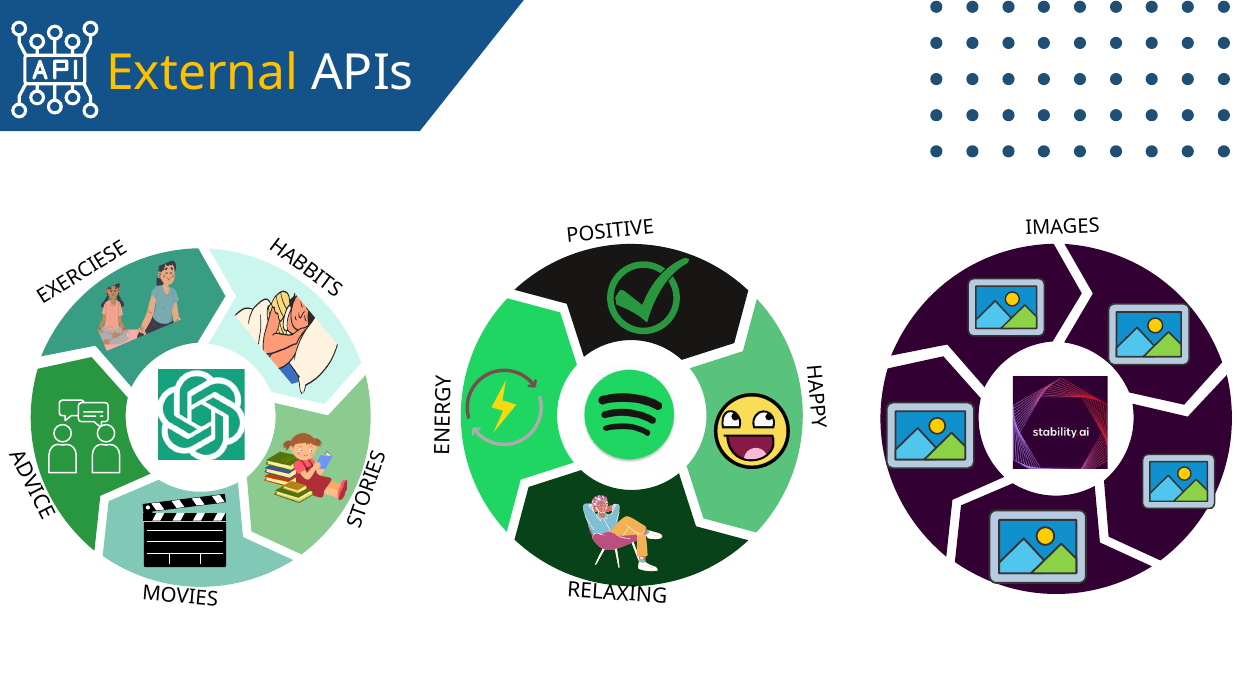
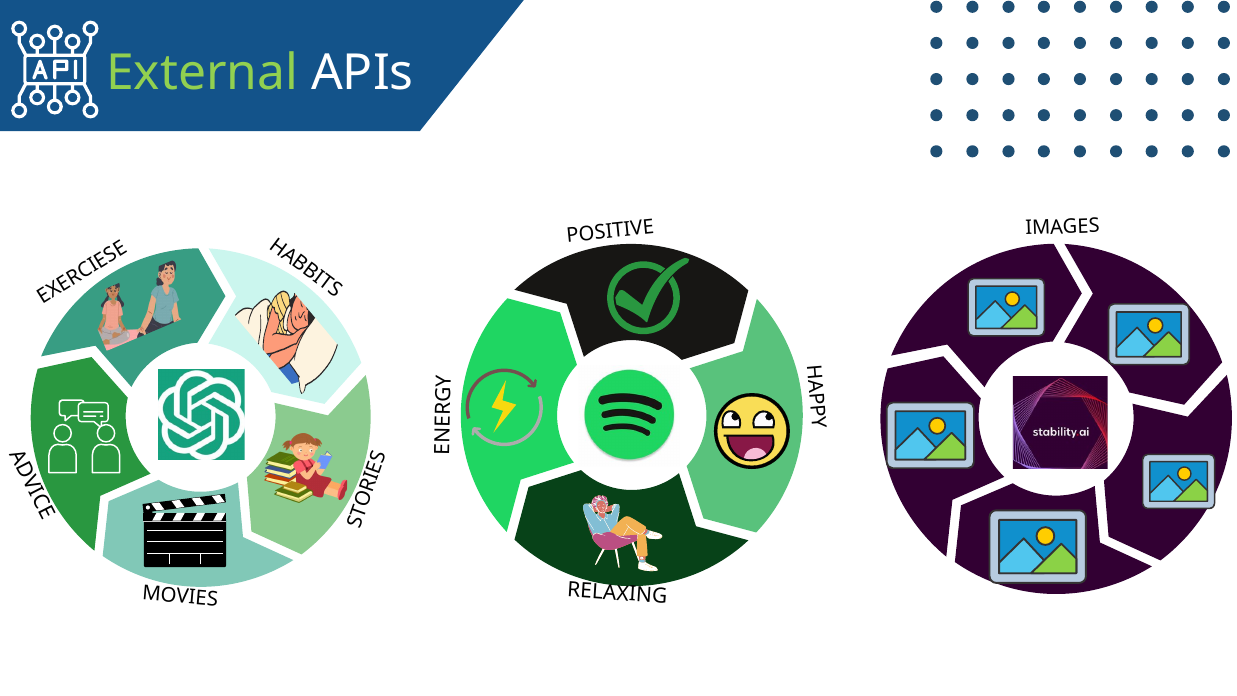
External colour: yellow -> light green
